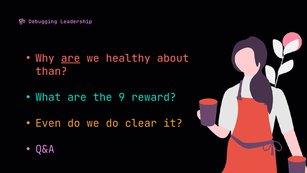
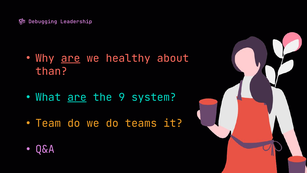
are at (77, 97) underline: none -> present
reward: reward -> system
Even: Even -> Team
clear: clear -> teams
